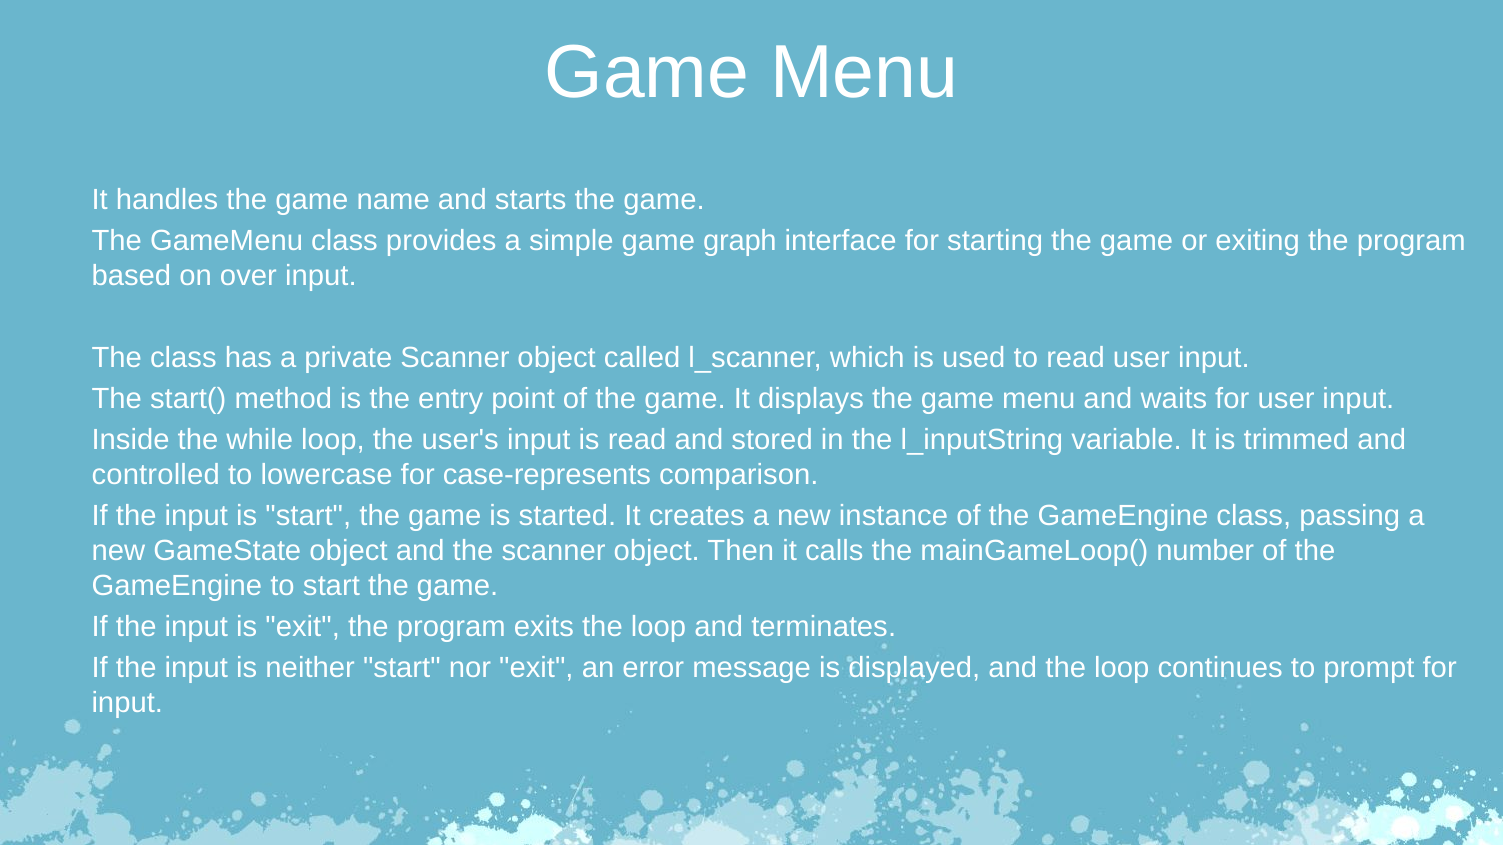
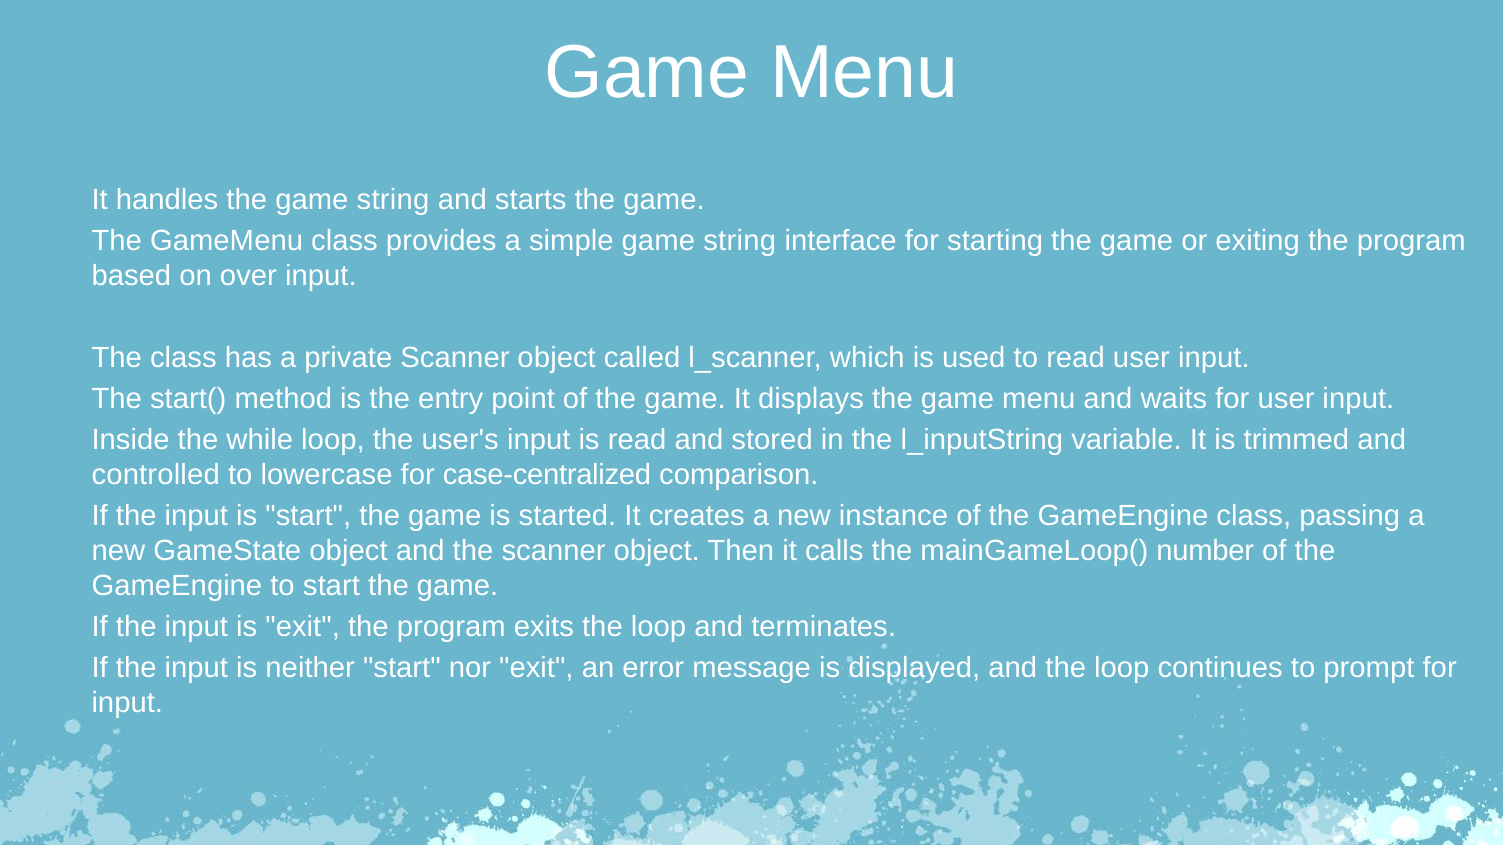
the game name: name -> string
simple game graph: graph -> string
case-represents: case-represents -> case-centralized
